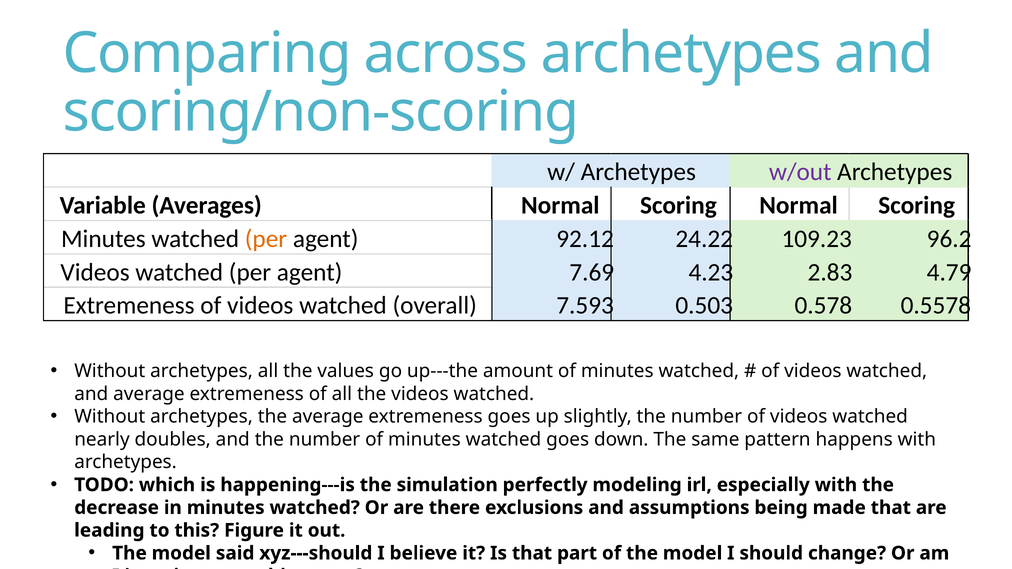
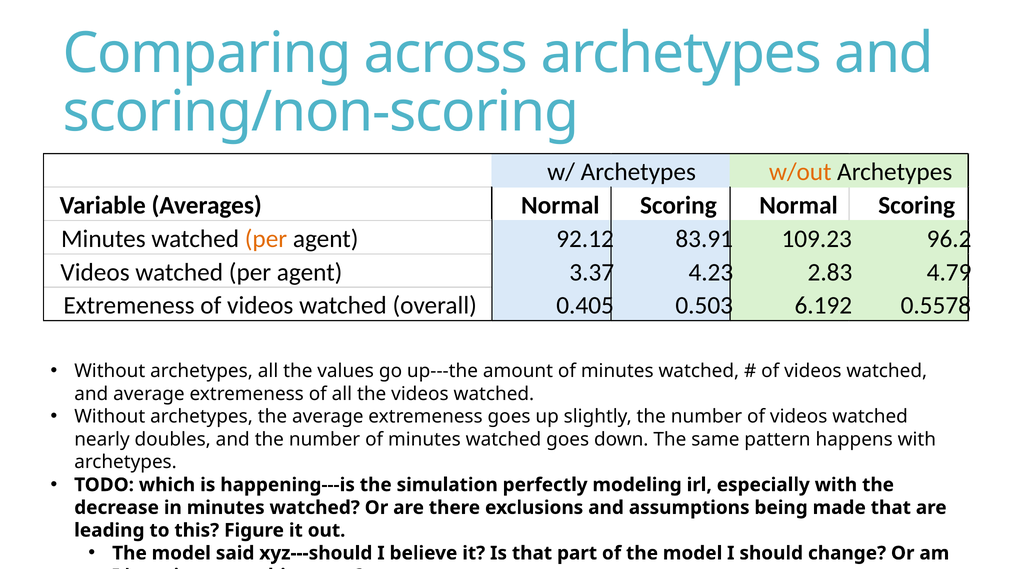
w/out colour: purple -> orange
24.22: 24.22 -> 83.91
7.69: 7.69 -> 3.37
7.593: 7.593 -> 0.405
0.578: 0.578 -> 6.192
